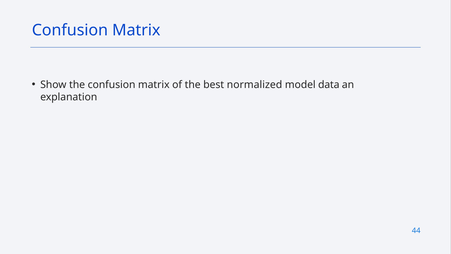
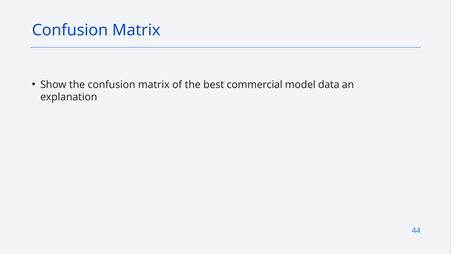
normalized: normalized -> commercial
